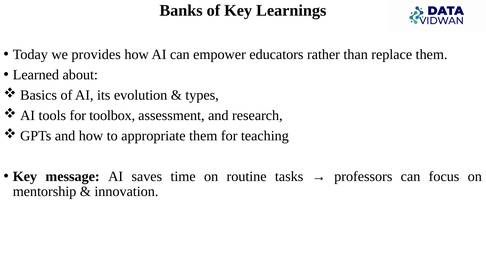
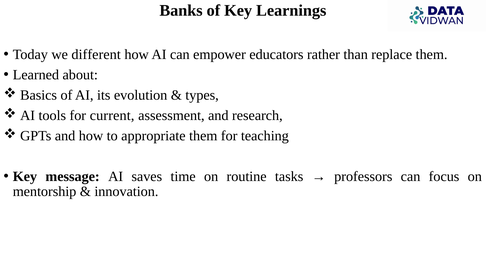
provides: provides -> different
toolbox: toolbox -> current
